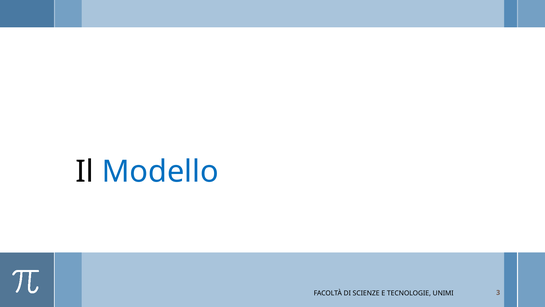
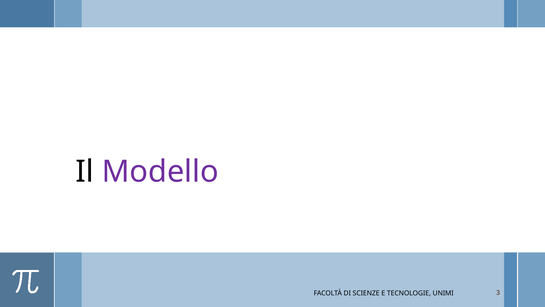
Modello colour: blue -> purple
